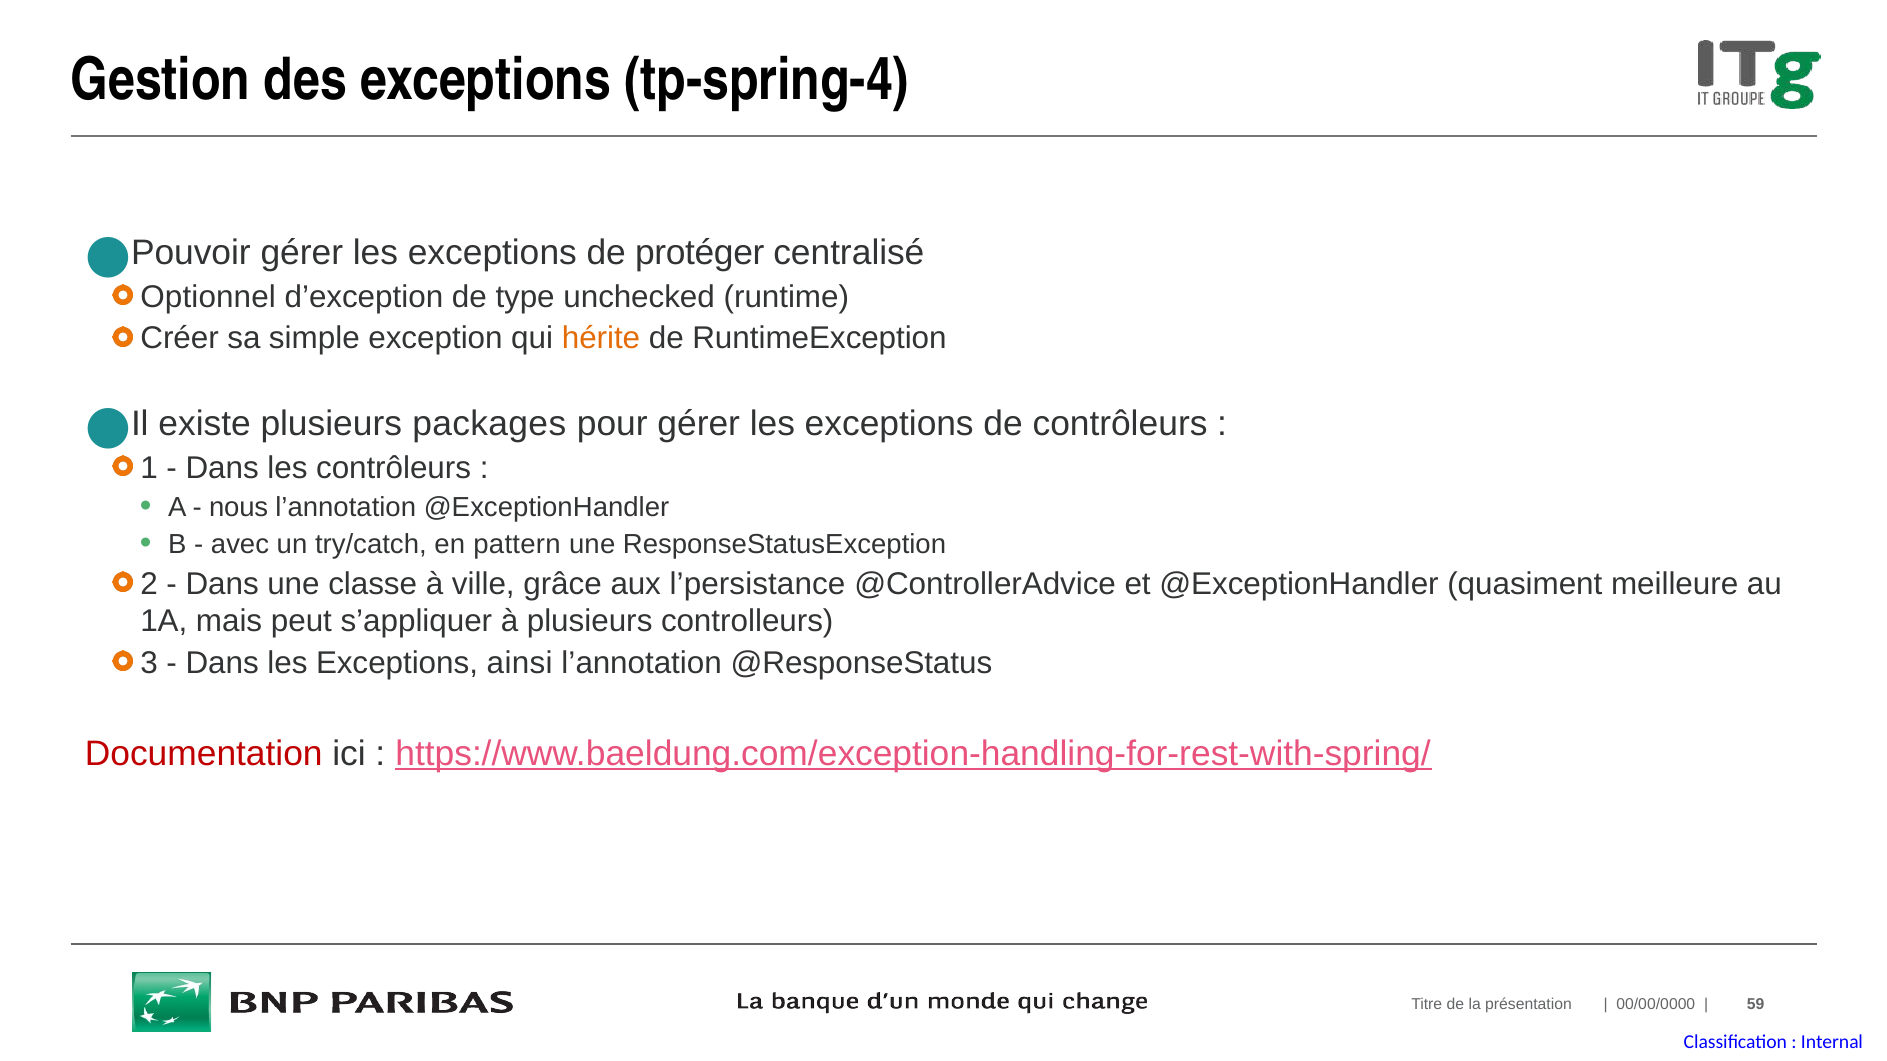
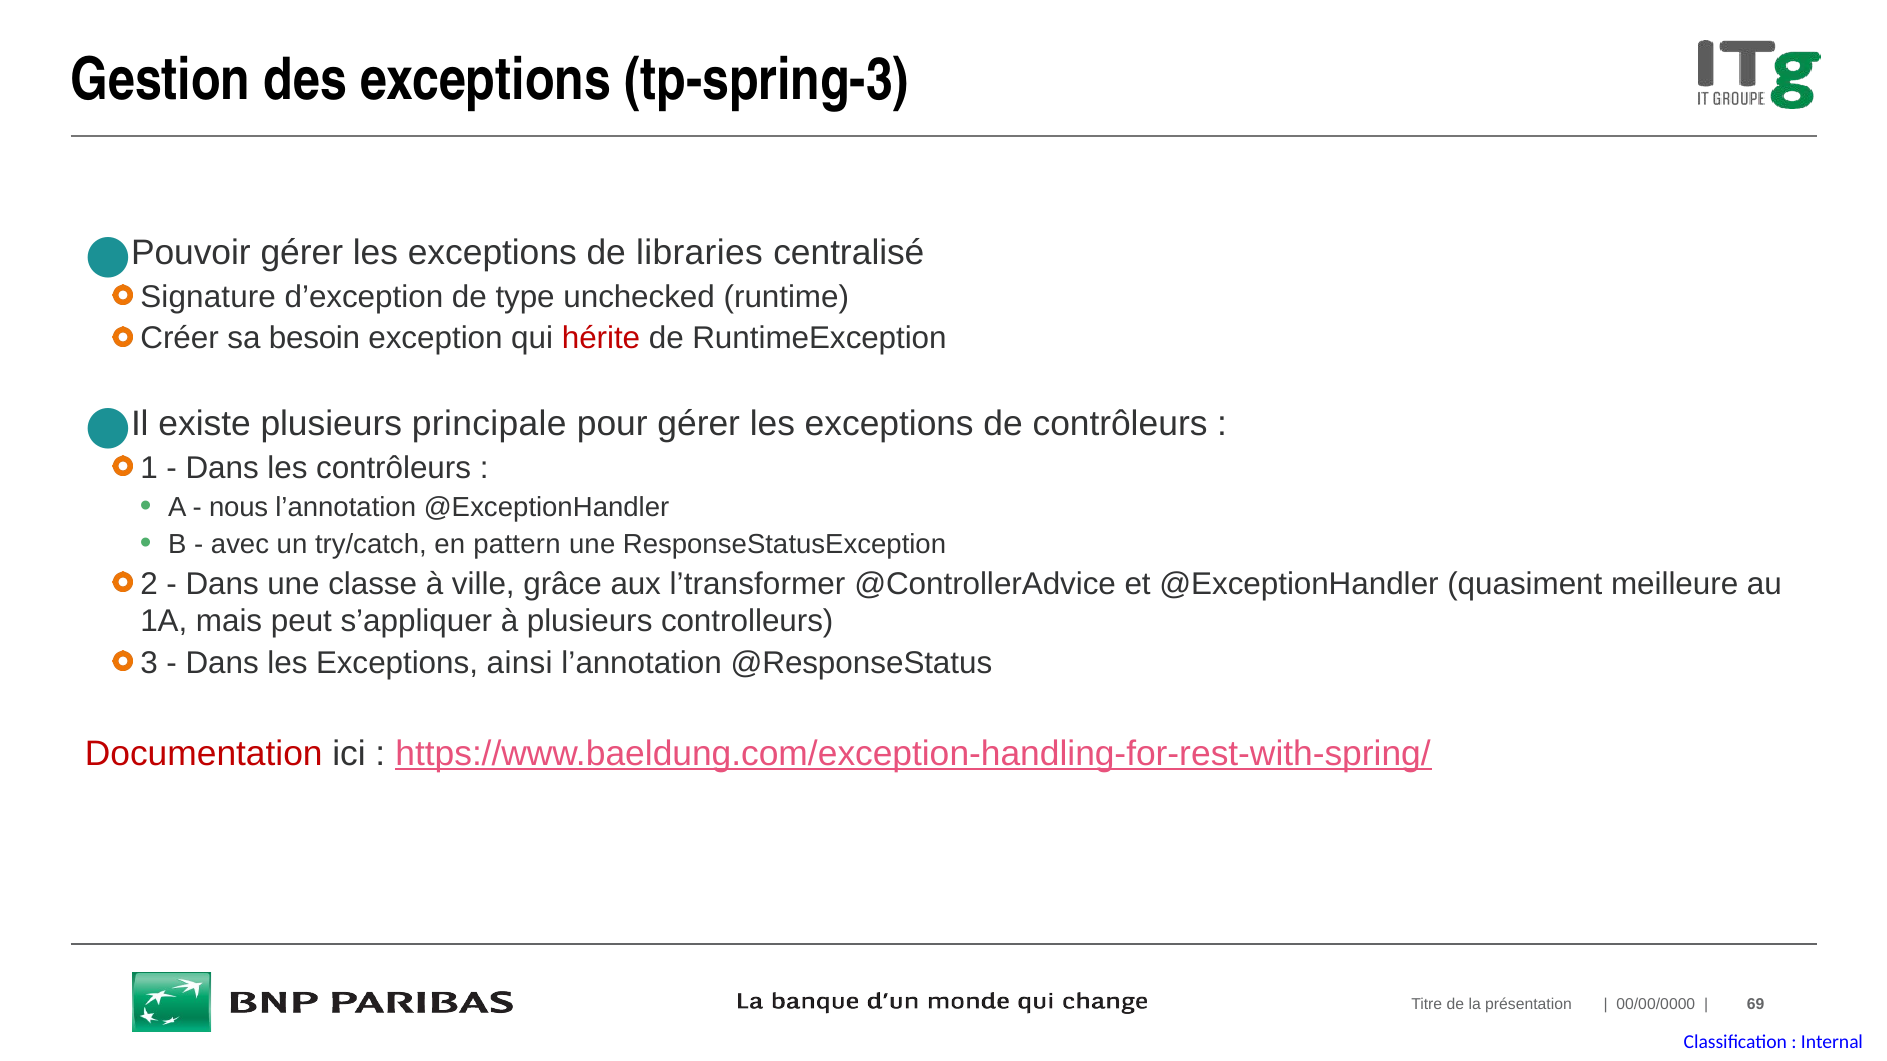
tp-spring-4: tp-spring-4 -> tp-spring-3
protéger: protéger -> libraries
Optionnel: Optionnel -> Signature
simple: simple -> besoin
hérite colour: orange -> red
packages: packages -> principale
l’persistance: l’persistance -> l’transformer
59: 59 -> 69
